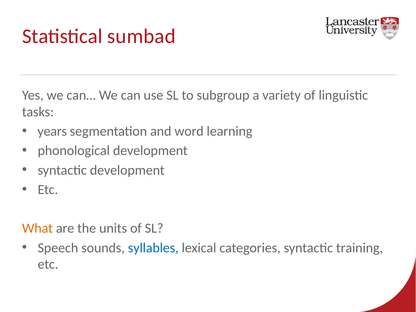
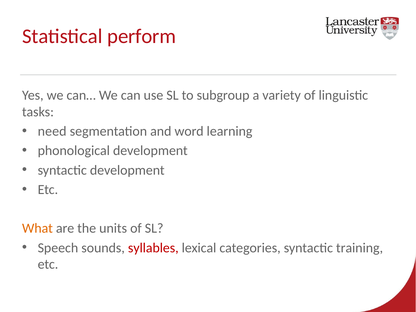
sumbad: sumbad -> perform
years: years -> need
syllables colour: blue -> red
